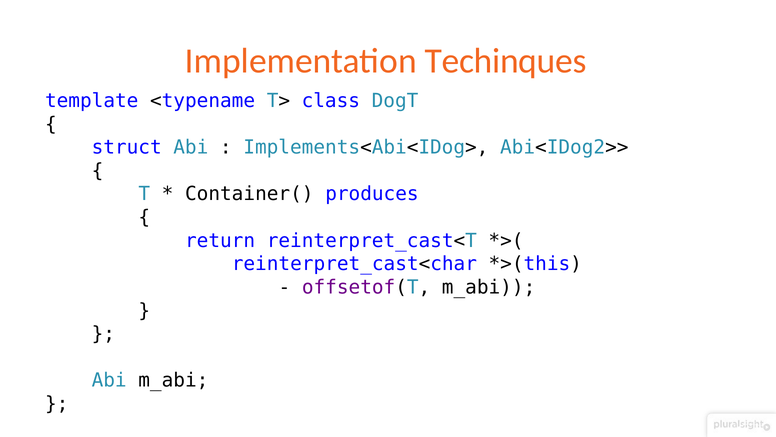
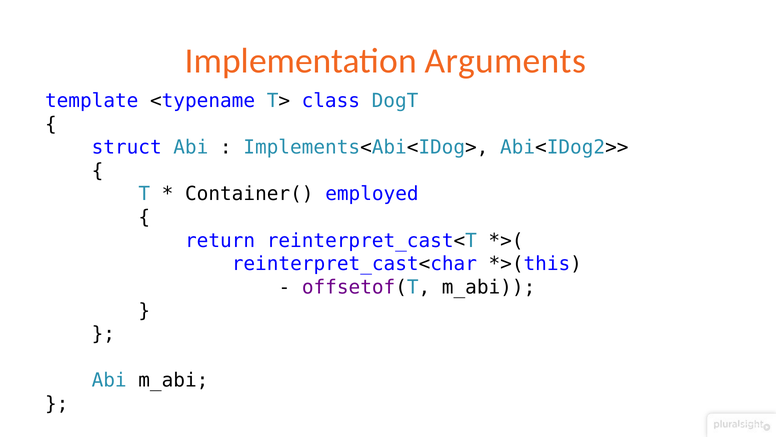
Techinques: Techinques -> Arguments
produces: produces -> employed
